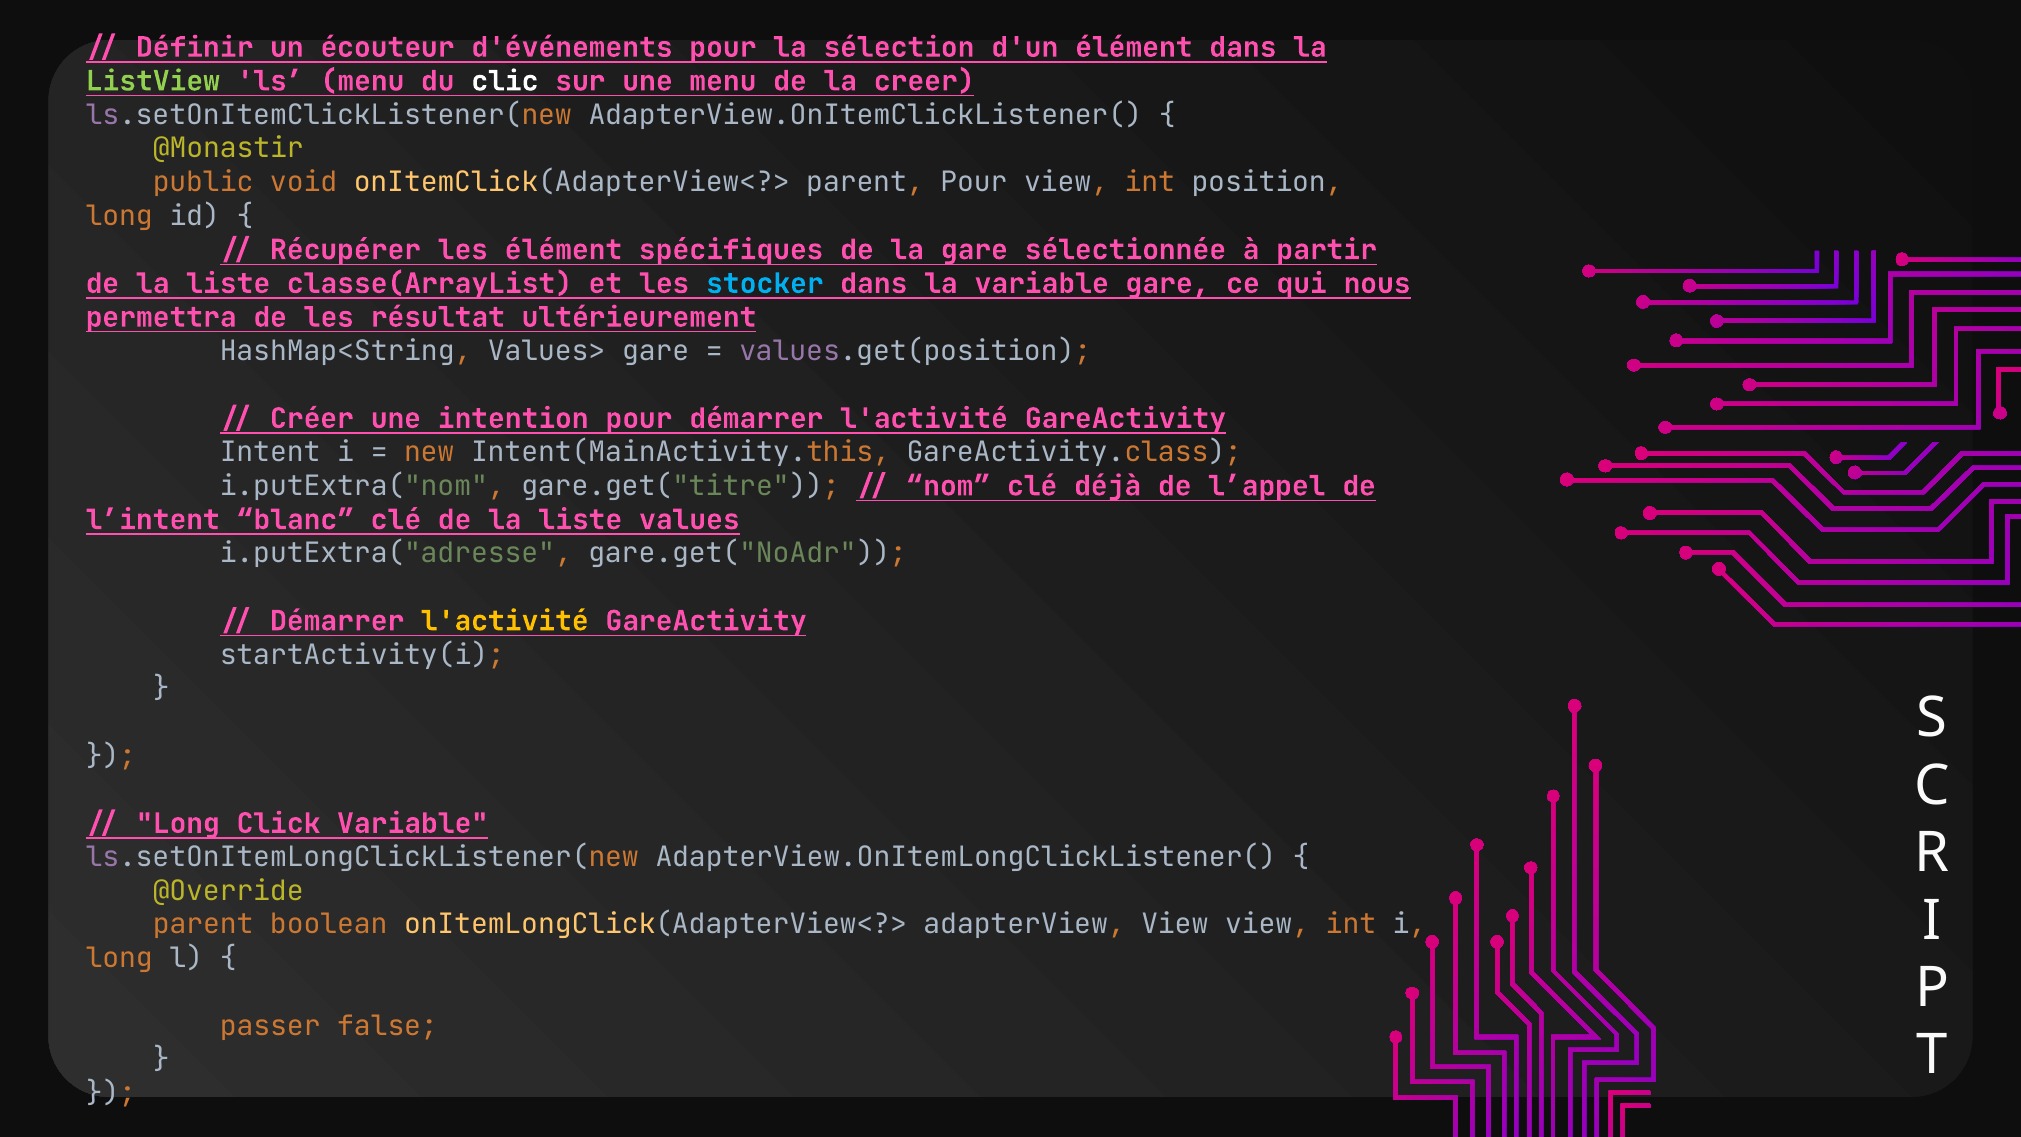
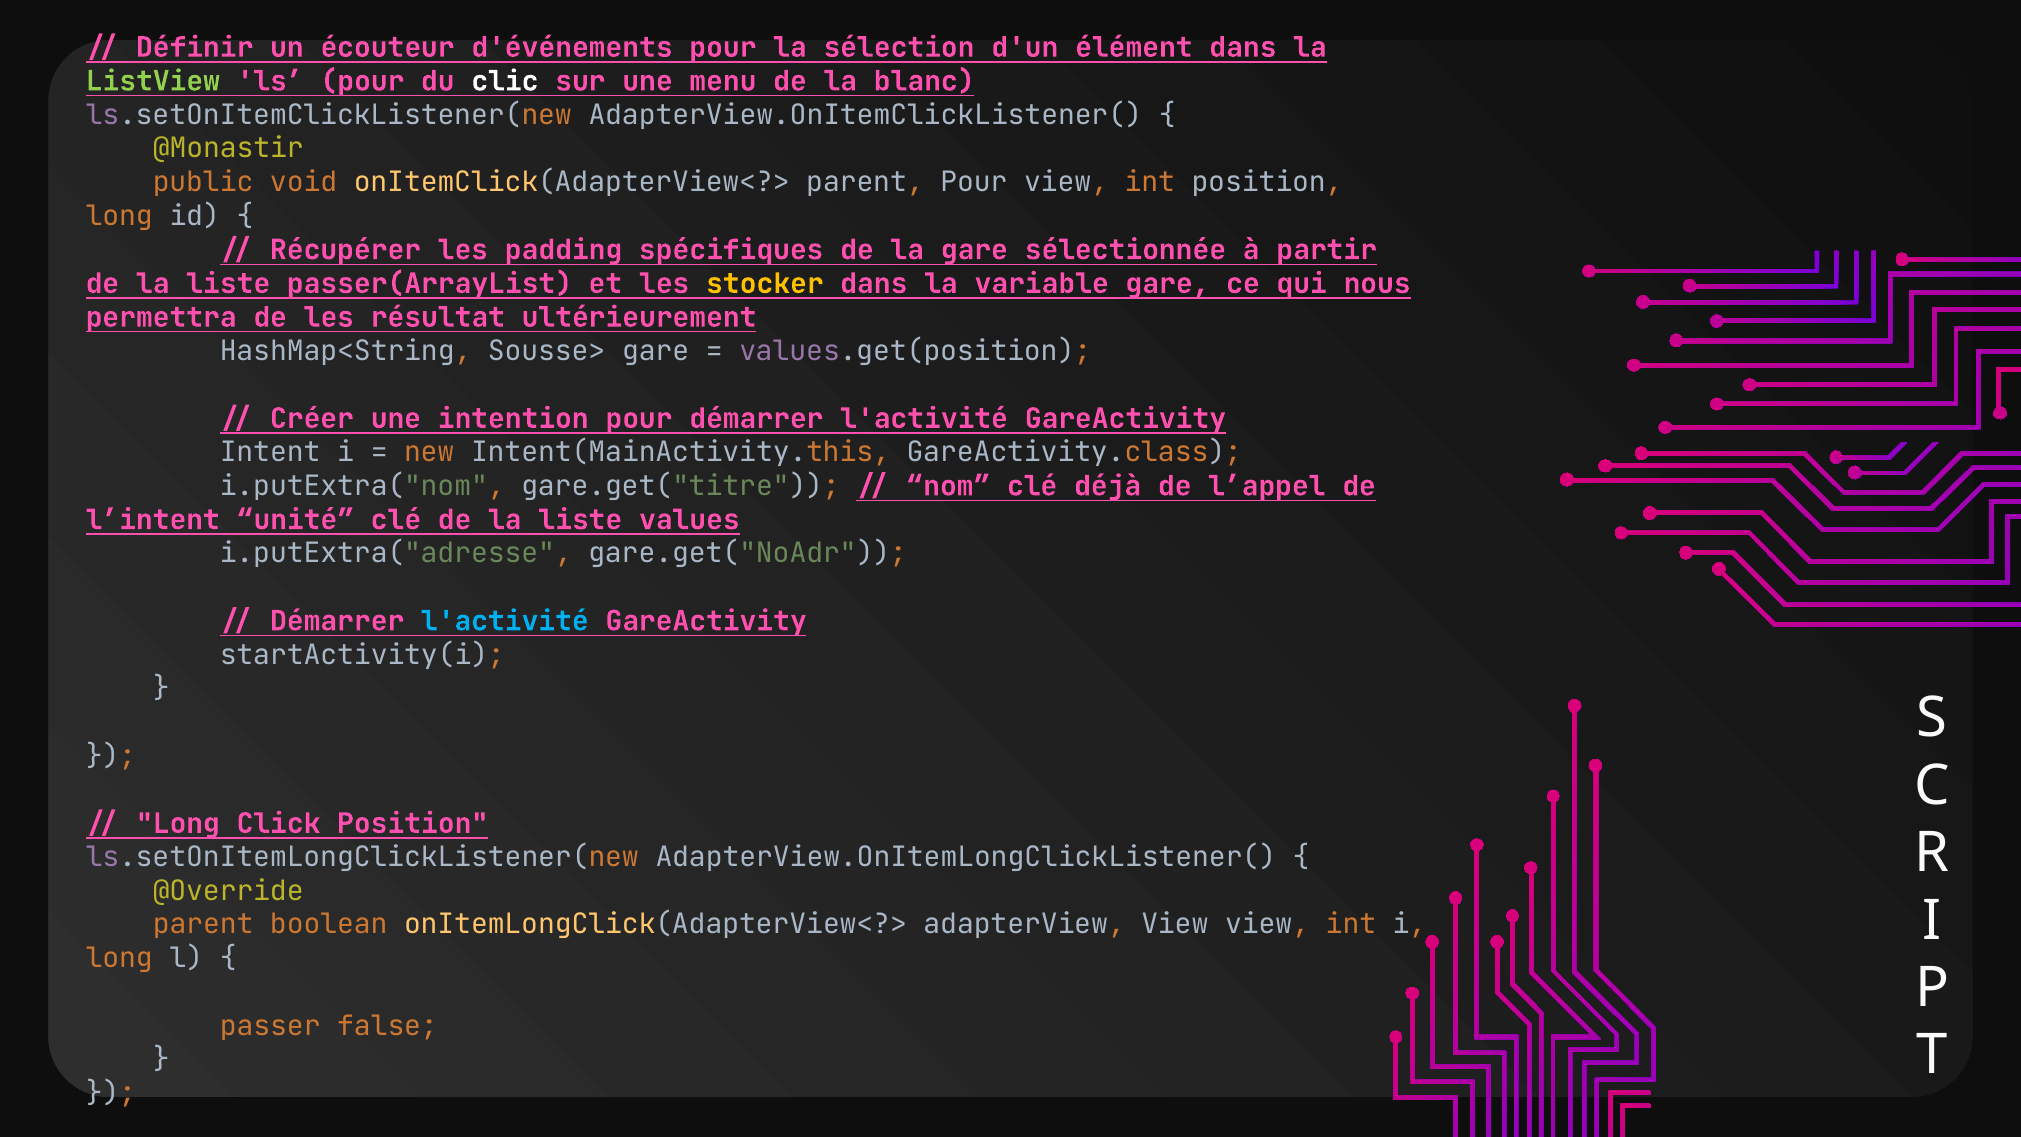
ls menu: menu -> pour
creer: creer -> blanc
les élément: élément -> padding
classe(ArrayList: classe(ArrayList -> passer(ArrayList
stocker colour: light blue -> yellow
Values>: Values> -> Sousse>
blanc: blanc -> unité
l'activité at (505, 621) colour: yellow -> light blue
Click Variable: Variable -> Position
